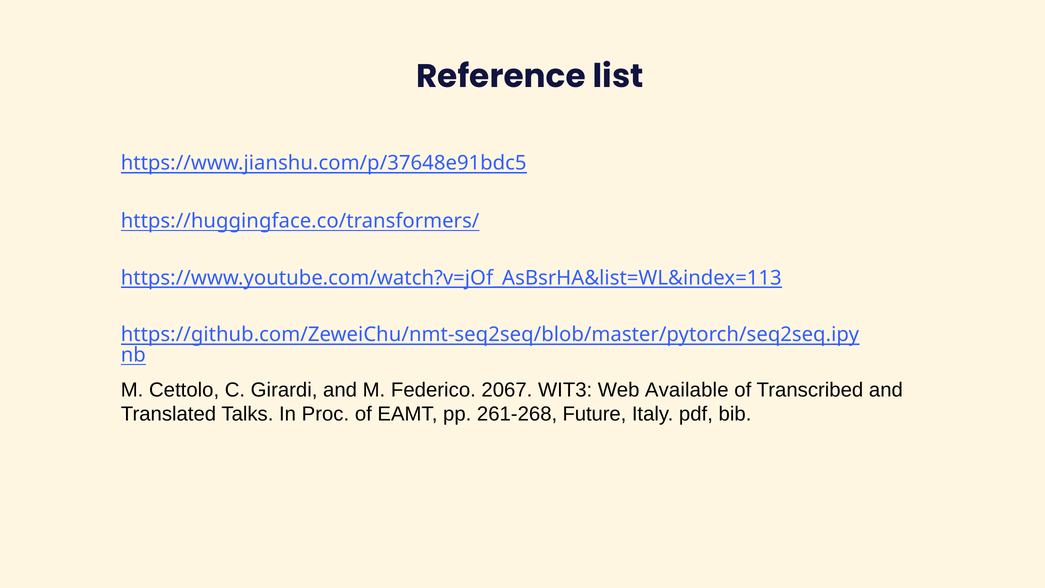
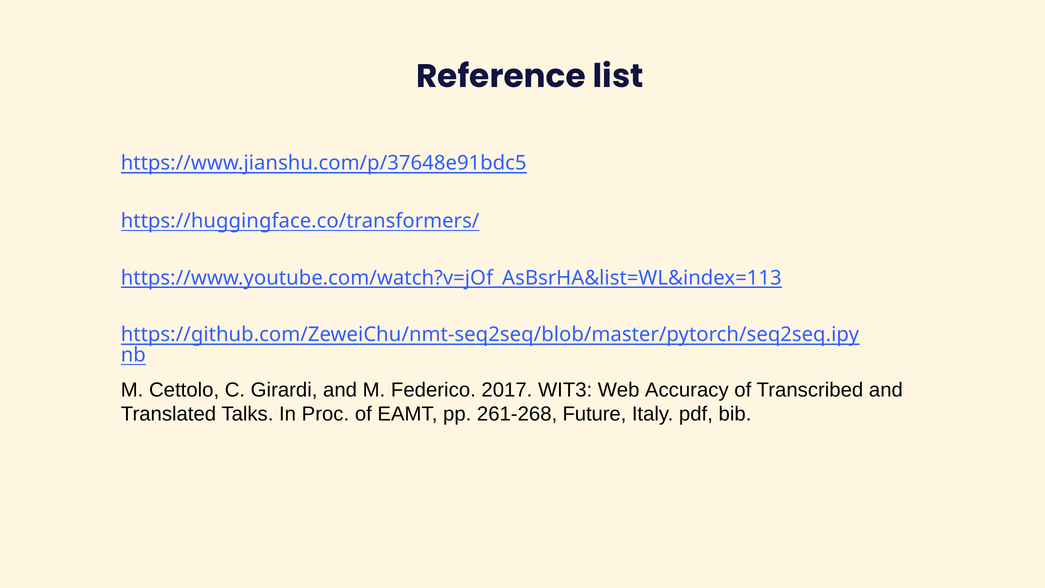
2067: 2067 -> 2017
Available: Available -> Accuracy
